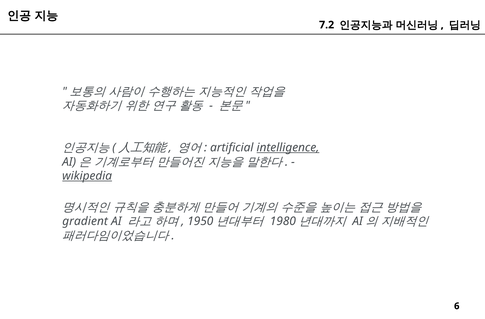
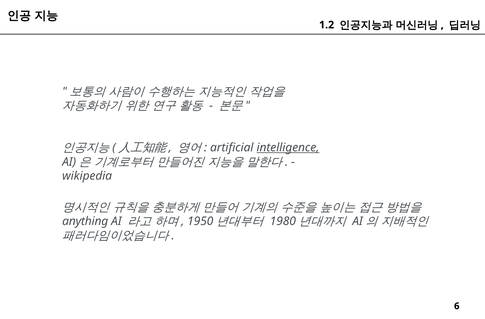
7.2: 7.2 -> 1.2
wikipedia underline: present -> none
gradient: gradient -> anything
